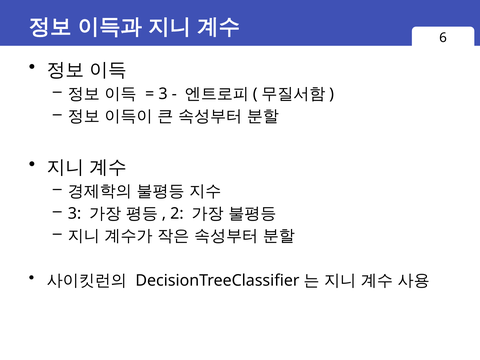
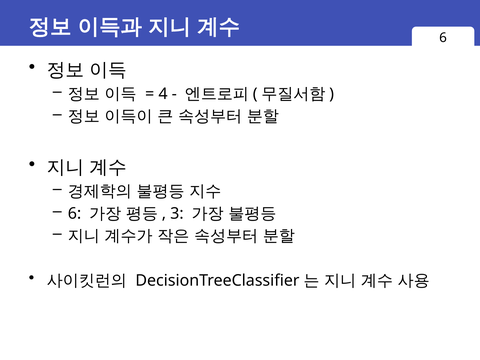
3 at (163, 94): 3 -> 4
3 at (75, 213): 3 -> 6
2: 2 -> 3
